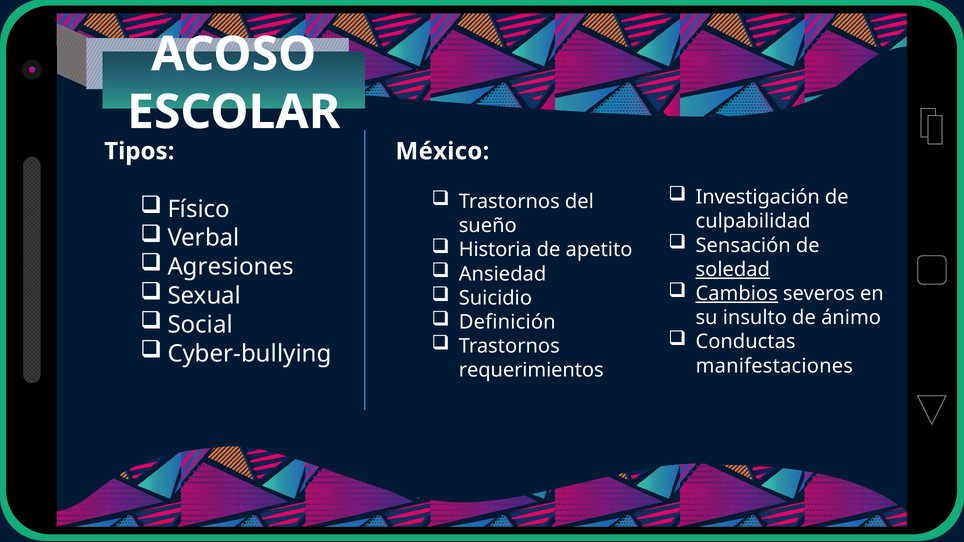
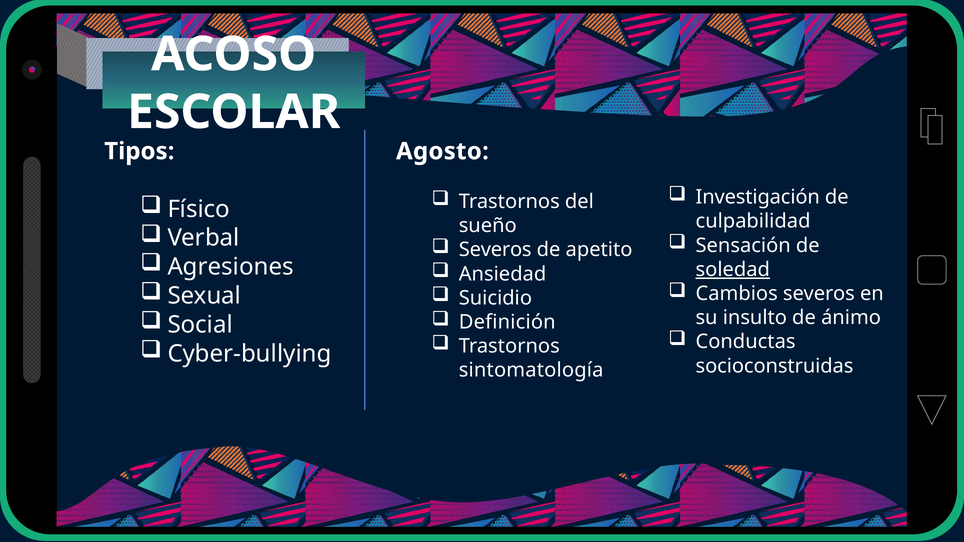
México: México -> Agosto
Historia at (495, 250): Historia -> Severos
Cambios underline: present -> none
manifestaciones: manifestaciones -> socioconstruidas
requerimientos: requerimientos -> sintomatología
